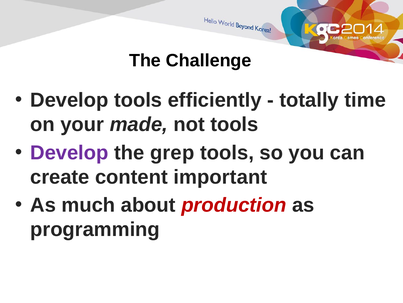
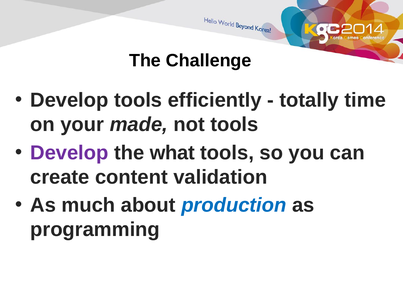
grep: grep -> what
important: important -> validation
production colour: red -> blue
